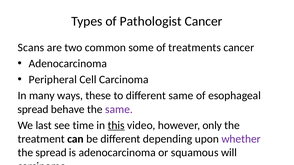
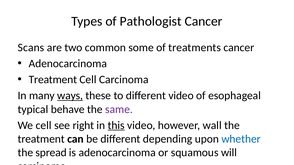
Peripheral at (53, 80): Peripheral -> Treatment
ways underline: none -> present
different same: same -> video
spread at (33, 110): spread -> typical
We last: last -> cell
time: time -> right
only: only -> wall
whether colour: purple -> blue
